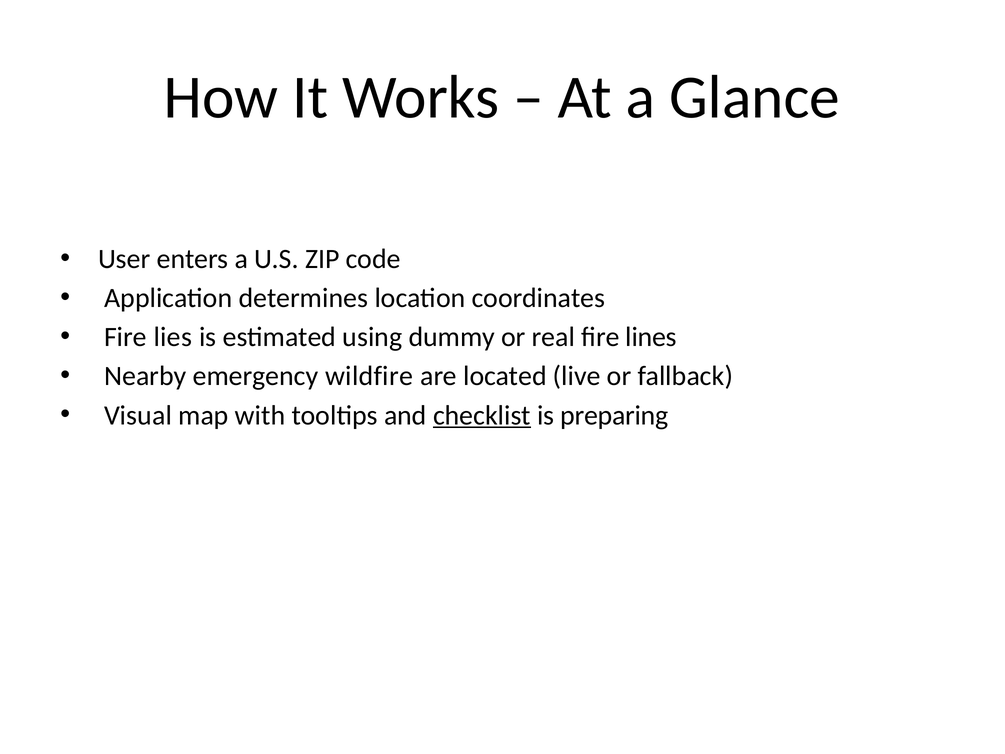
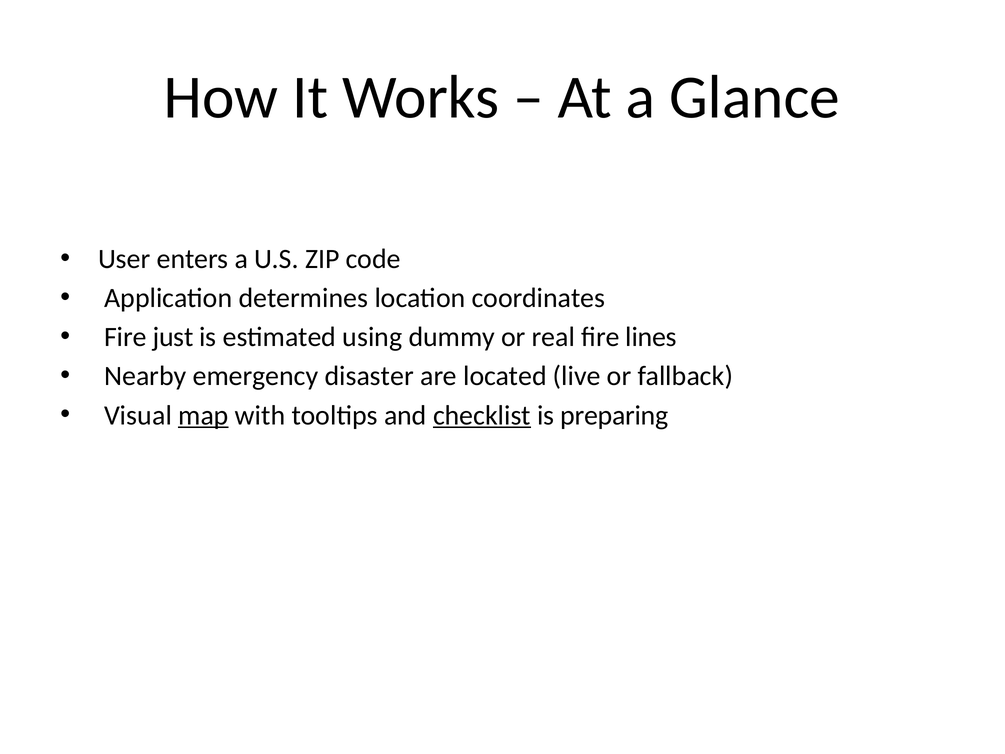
lies: lies -> just
wildfire: wildfire -> disaster
map underline: none -> present
